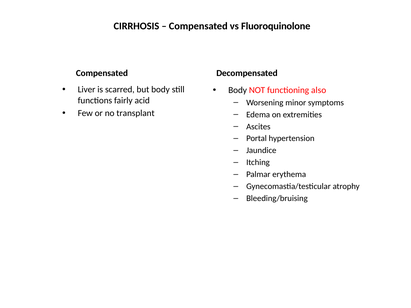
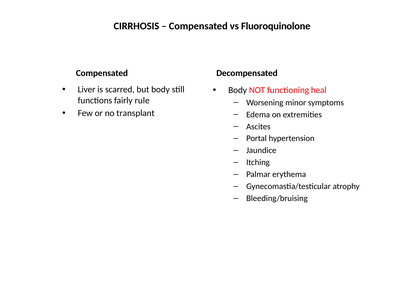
also: also -> heal
acid: acid -> rule
